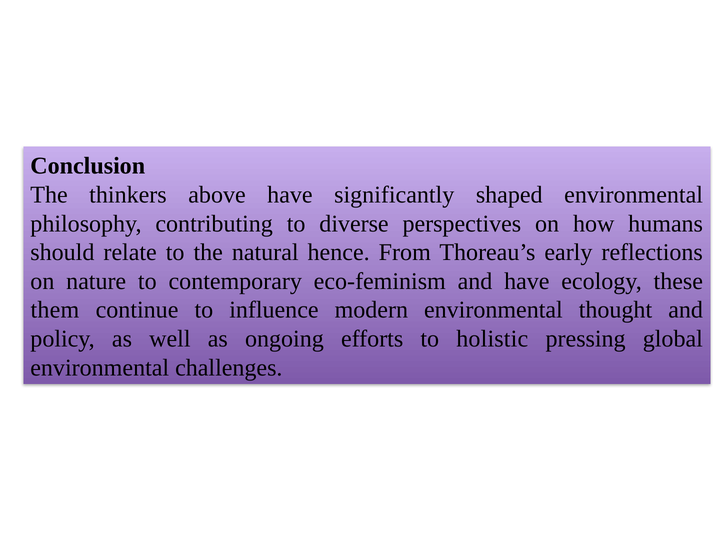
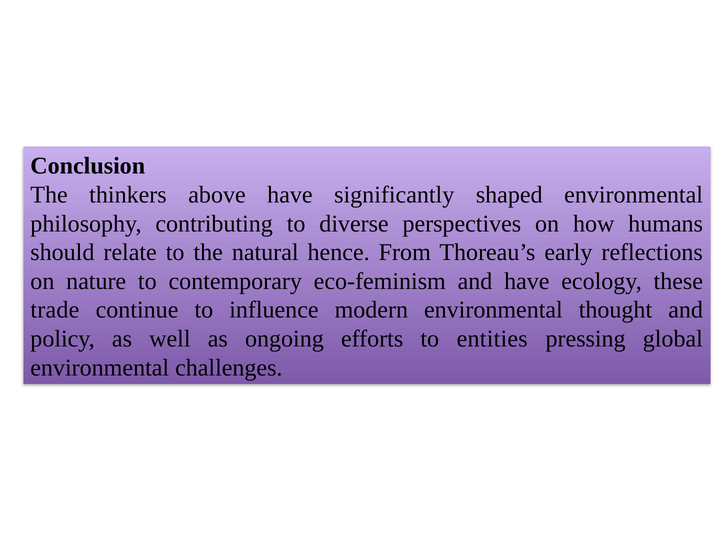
them: them -> trade
holistic: holistic -> entities
